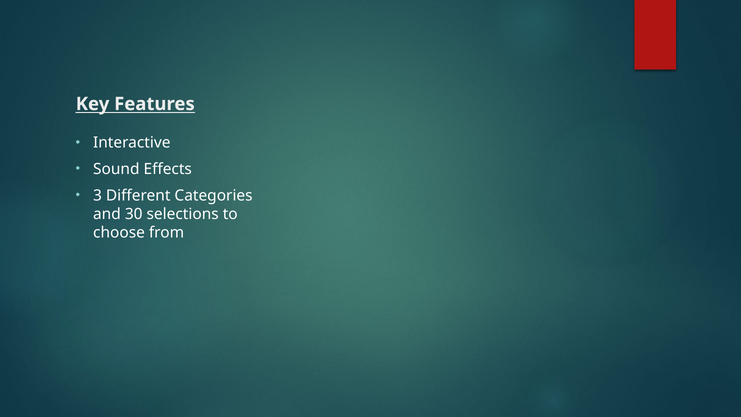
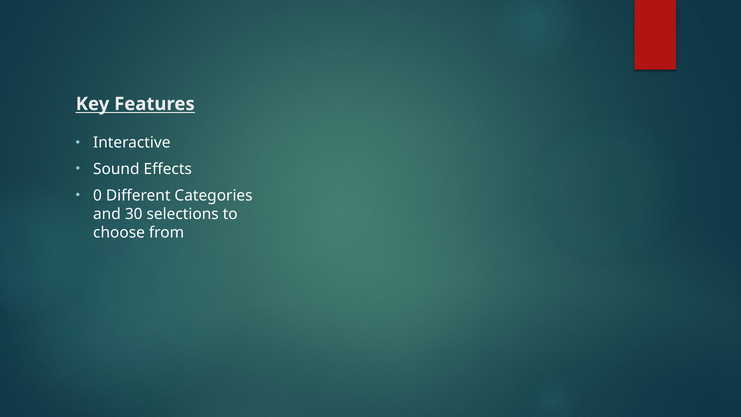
3: 3 -> 0
